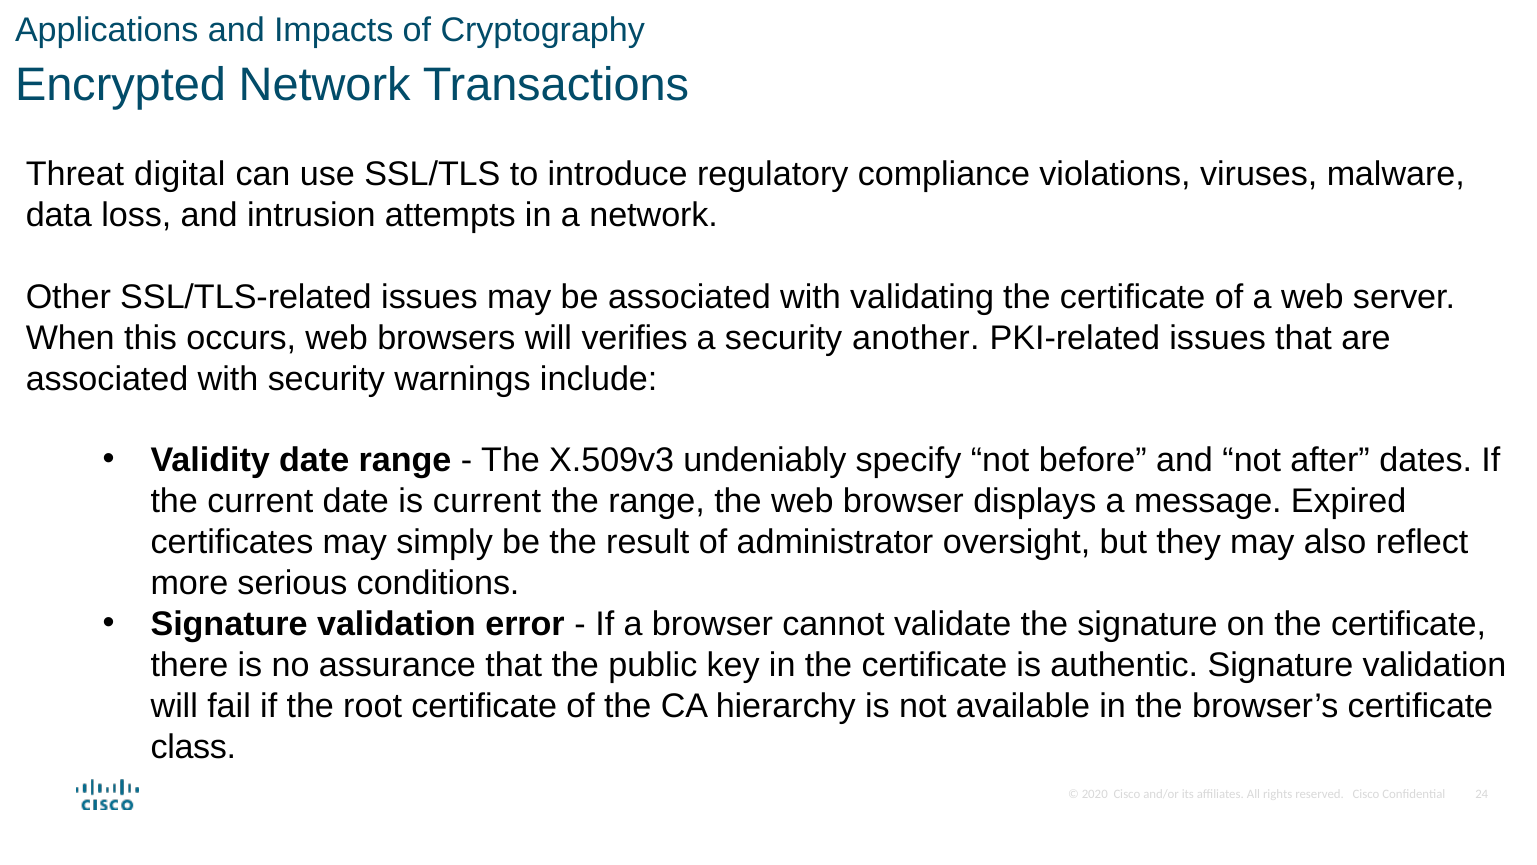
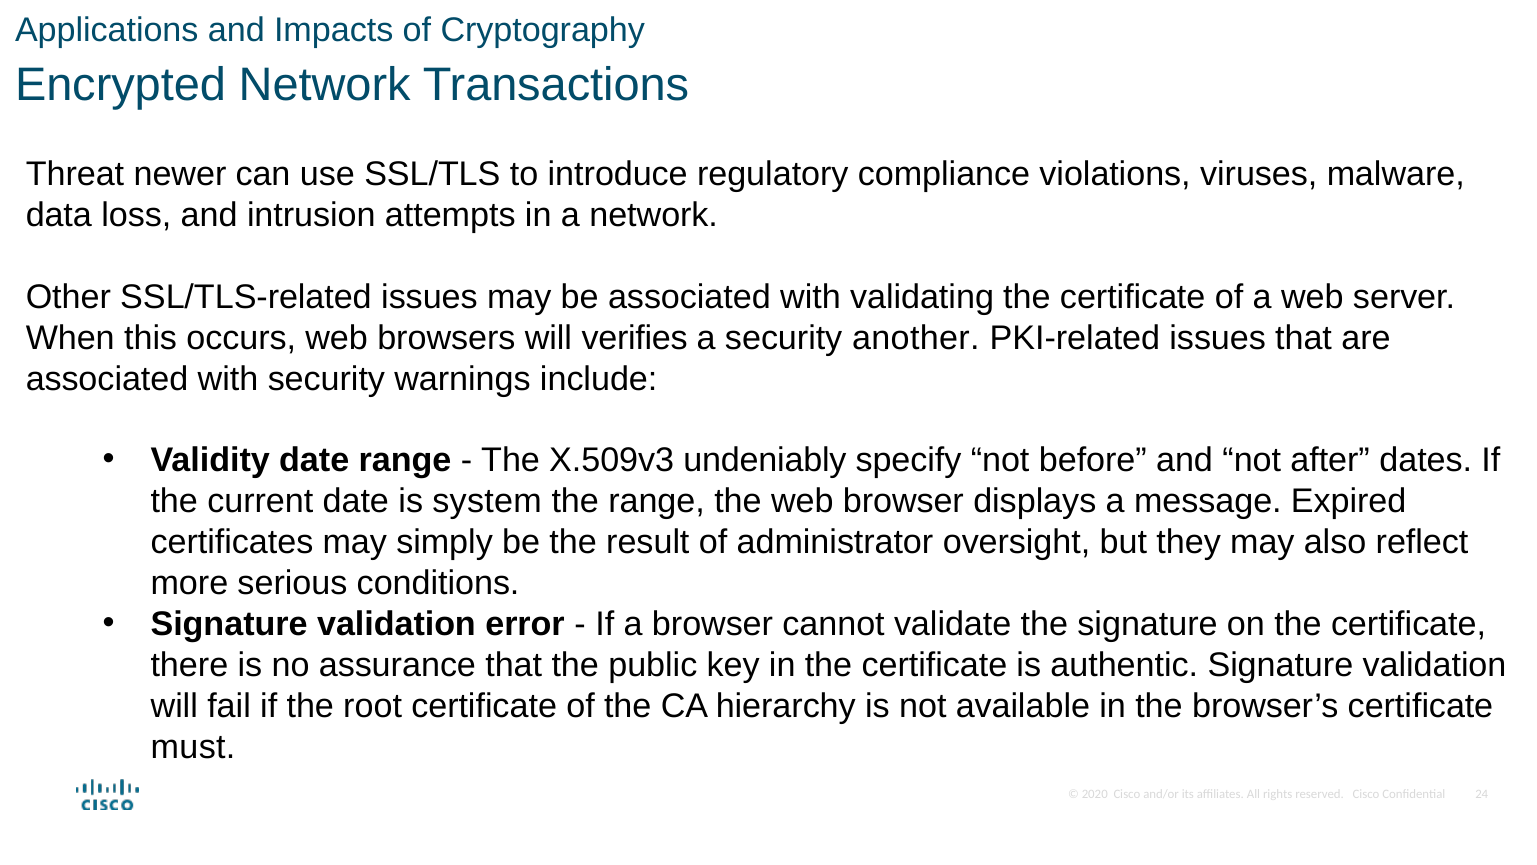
digital: digital -> newer
is current: current -> system
class: class -> must
